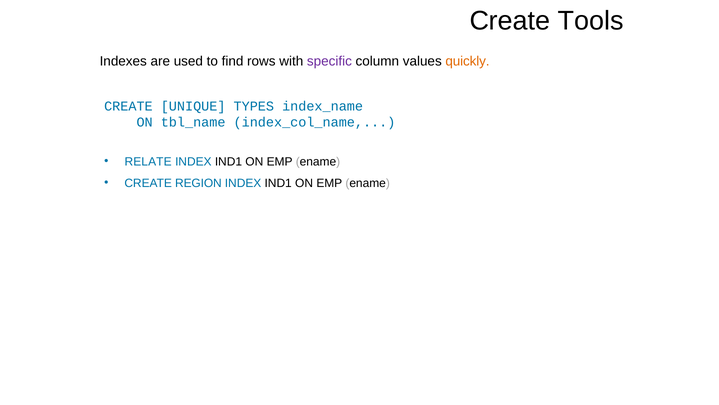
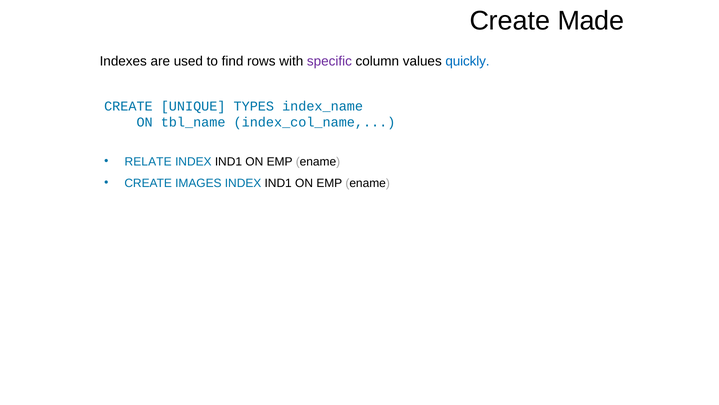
Tools: Tools -> Made
quickly colour: orange -> blue
REGION: REGION -> IMAGES
